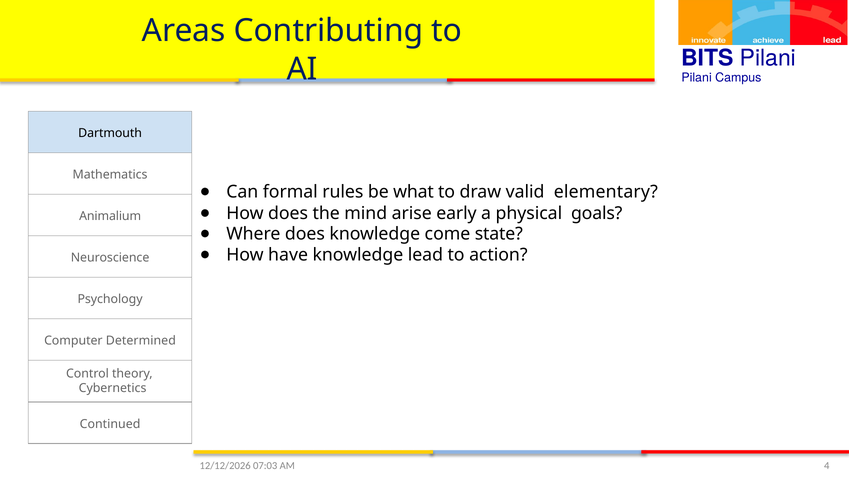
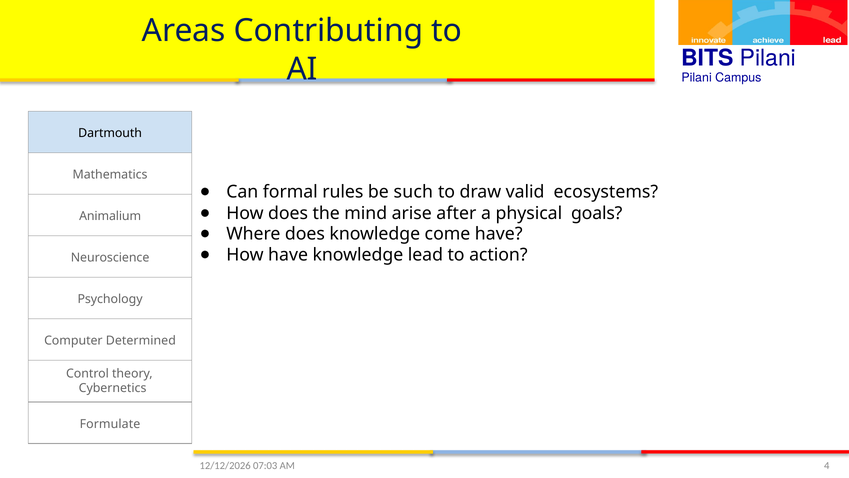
what: what -> such
elementary: elementary -> ecosystems
early: early -> after
come state: state -> have
Continued: Continued -> Formulate
